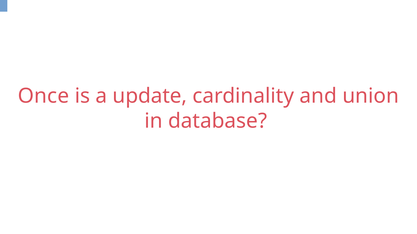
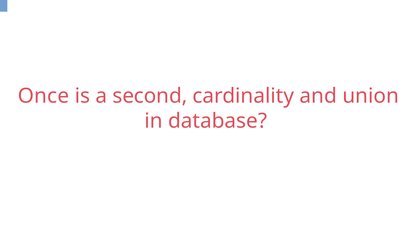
update: update -> second
